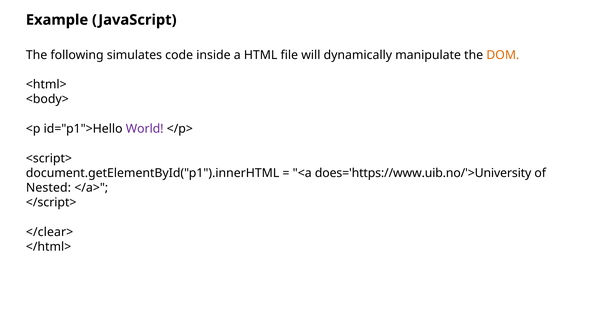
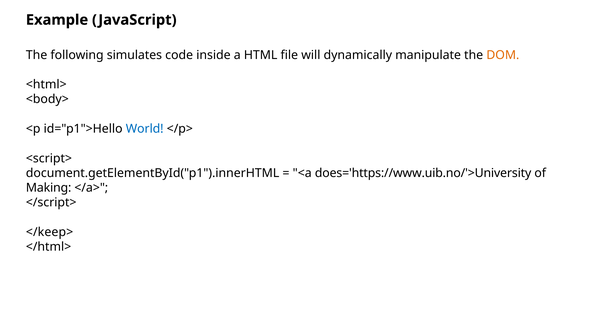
World colour: purple -> blue
Nested: Nested -> Making
</clear>: </clear> -> </keep>
